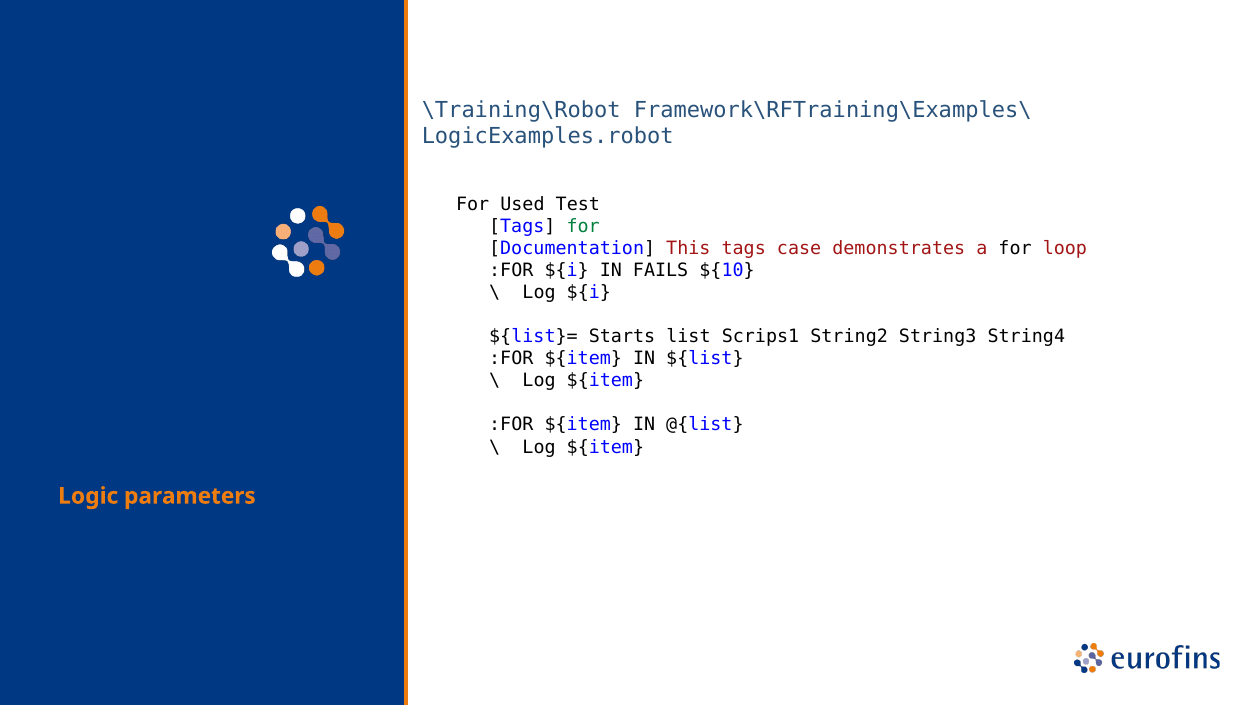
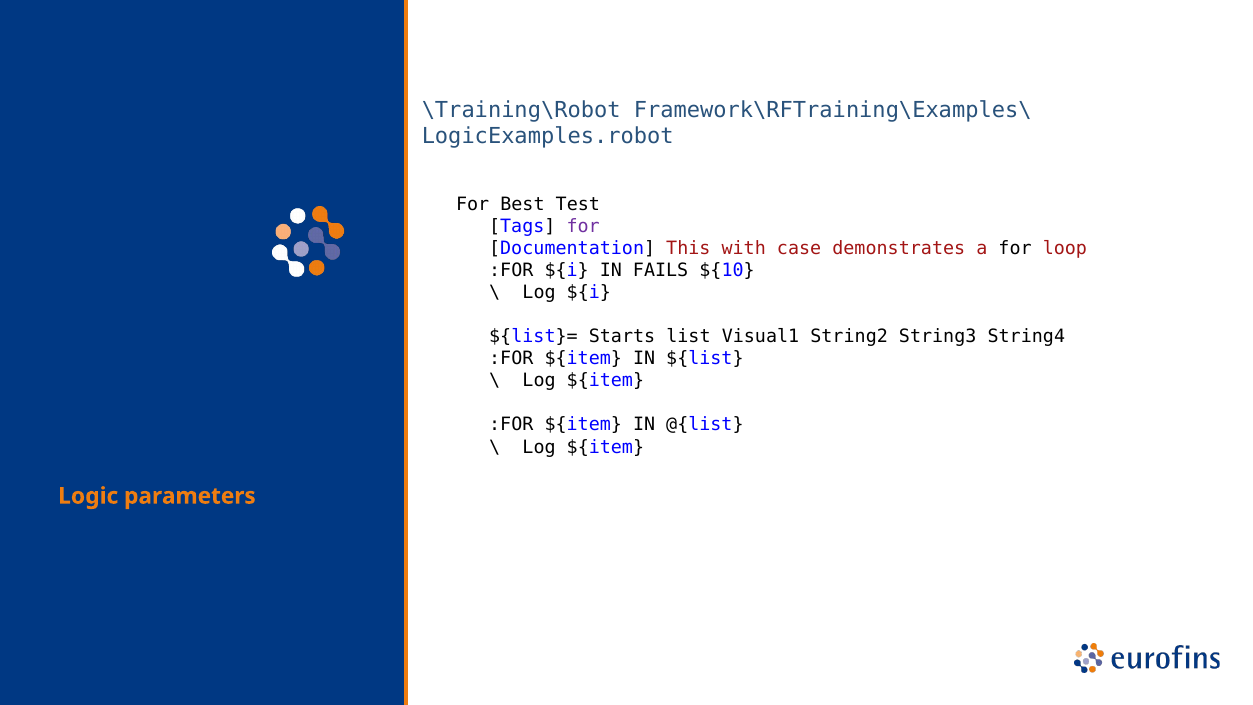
Used: Used -> Best
for at (583, 226) colour: green -> purple
This tags: tags -> with
Scrips1: Scrips1 -> Visual1
